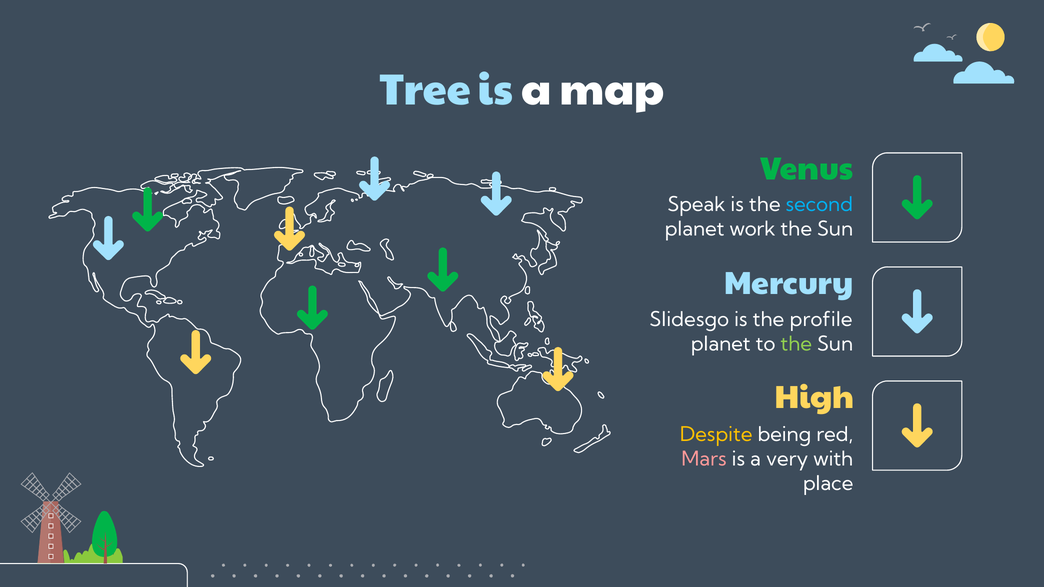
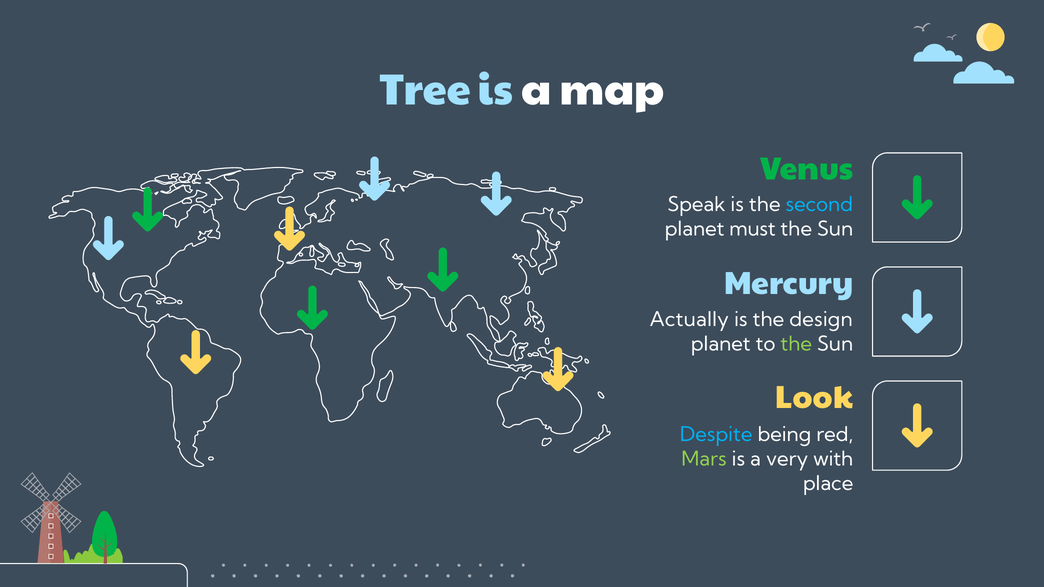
work: work -> must
Slidesgo: Slidesgo -> Actually
profile: profile -> design
High: High -> Look
Despite colour: yellow -> light blue
Mars colour: pink -> light green
